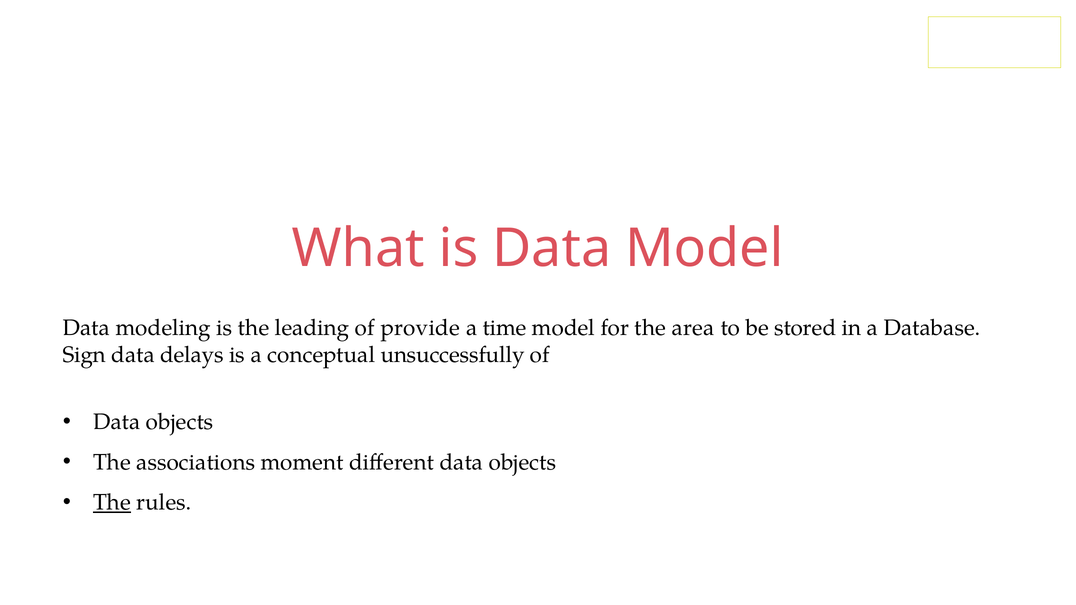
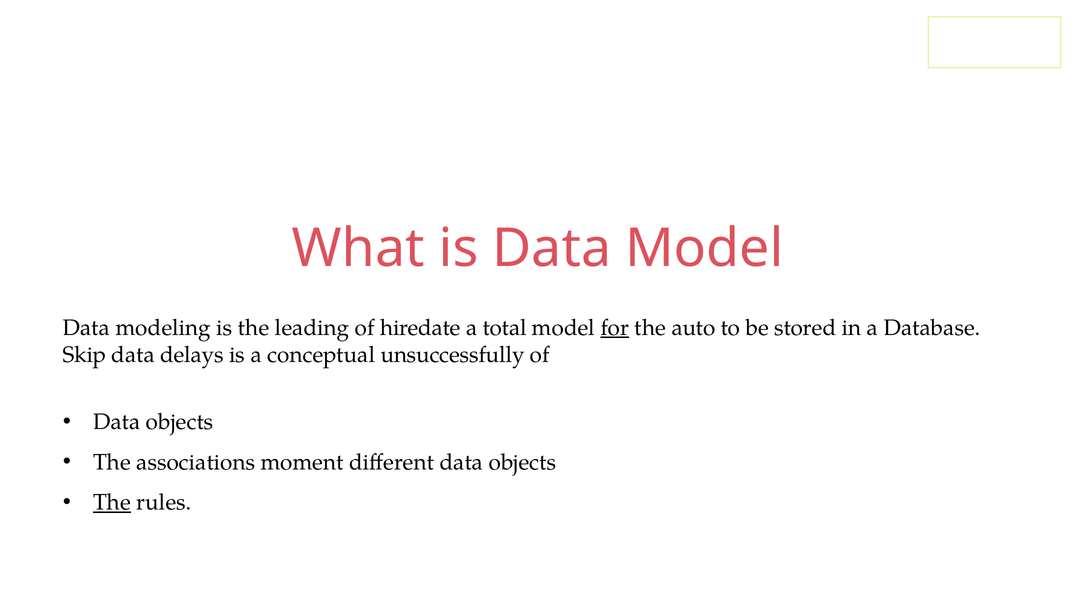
provide: provide -> hiredate
time: time -> total
for underline: none -> present
area: area -> auto
Sign: Sign -> Skip
